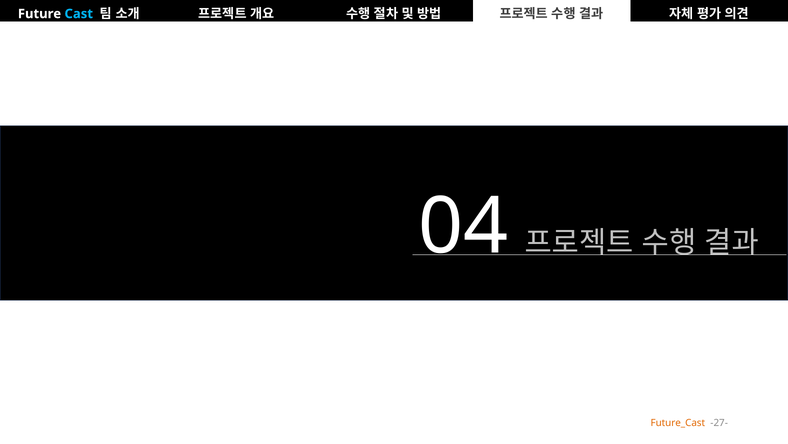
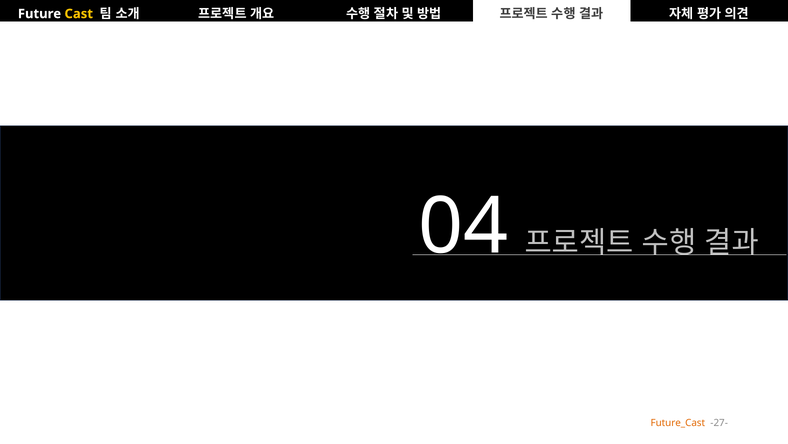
Cast colour: light blue -> yellow
